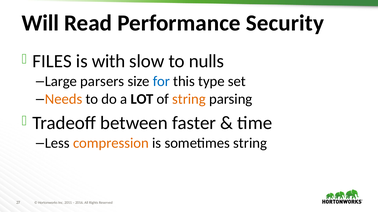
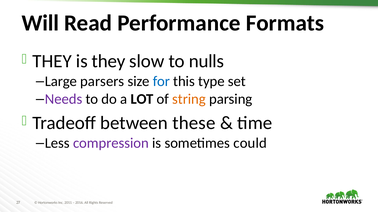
Security: Security -> Formats
FILES at (52, 61): FILES -> THEY
is with: with -> they
Needs colour: orange -> purple
faster: faster -> these
compression colour: orange -> purple
sometimes string: string -> could
